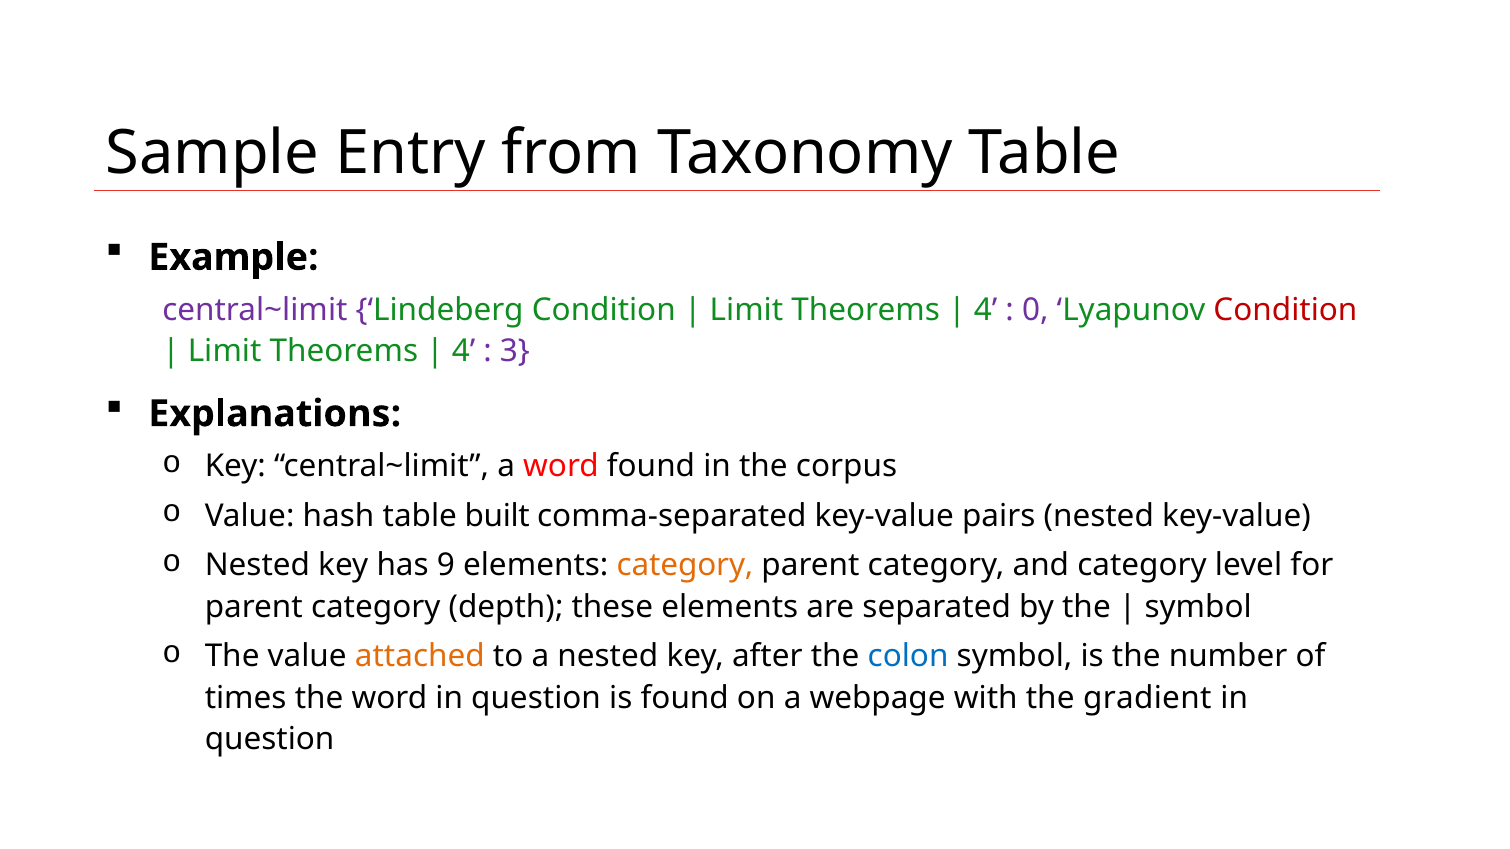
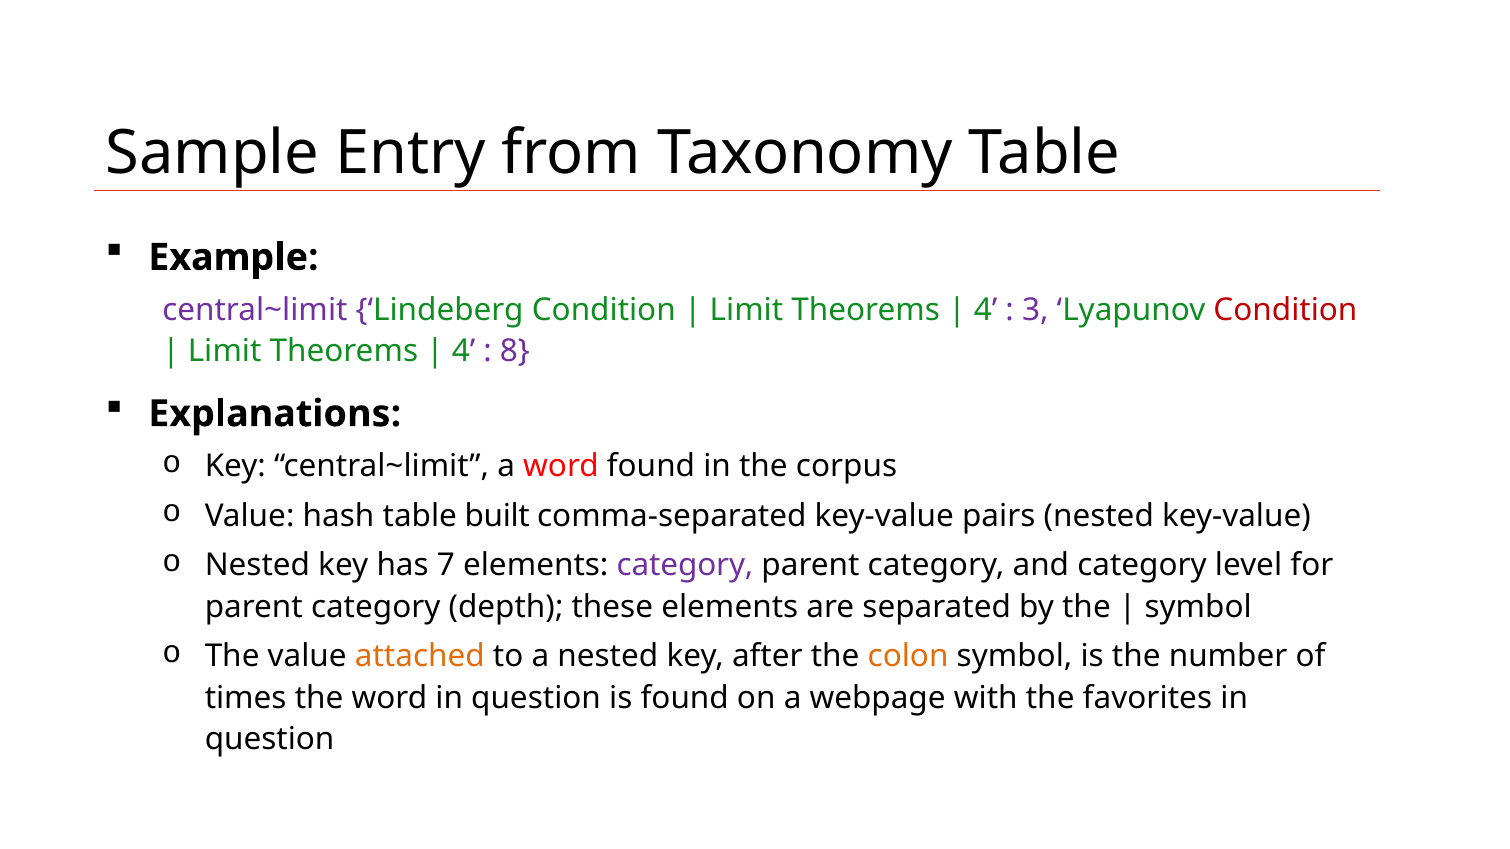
0: 0 -> 3
3: 3 -> 8
9: 9 -> 7
category at (685, 565) colour: orange -> purple
colon colour: blue -> orange
gradient: gradient -> favorites
